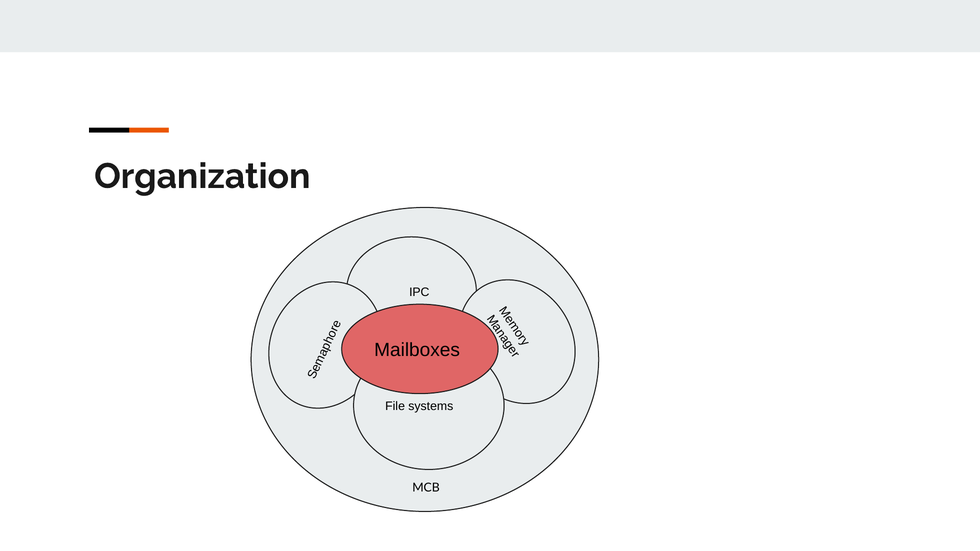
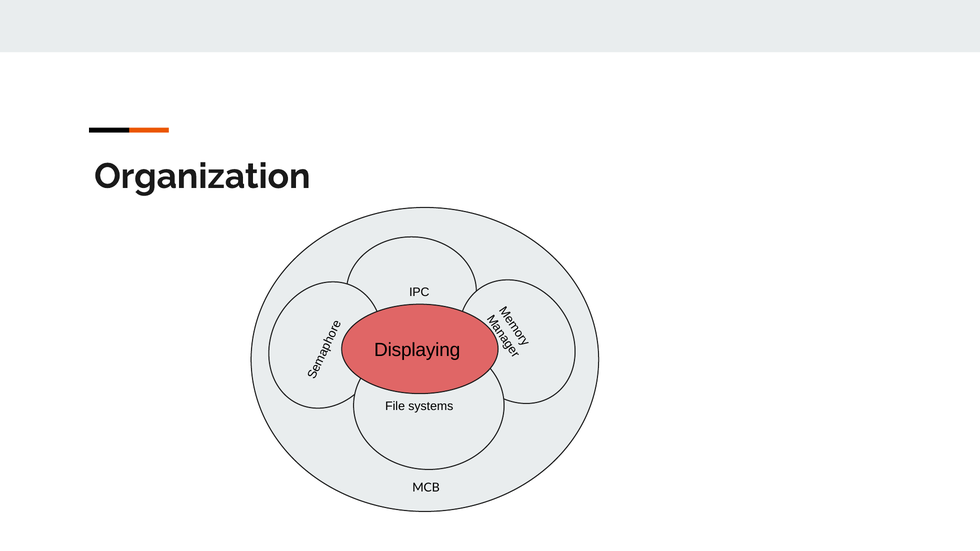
Mailboxes: Mailboxes -> Displaying
